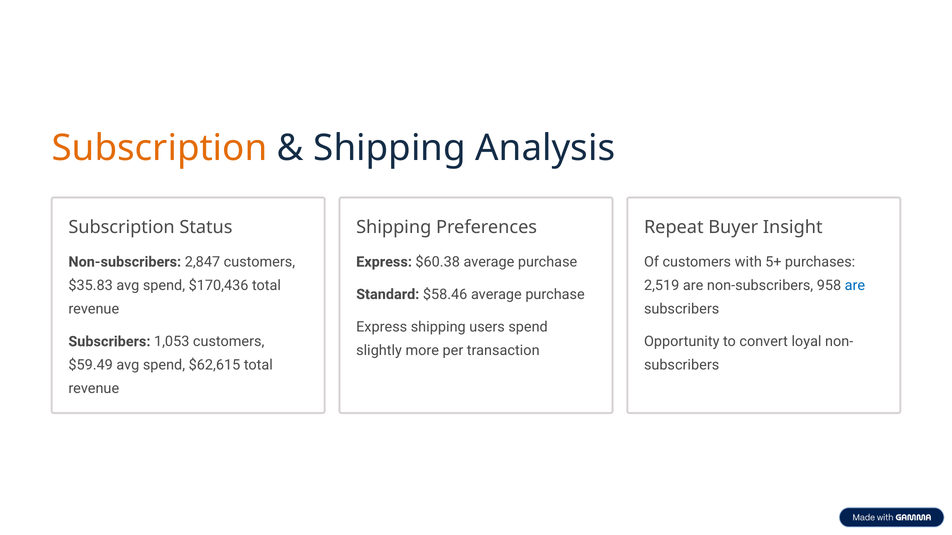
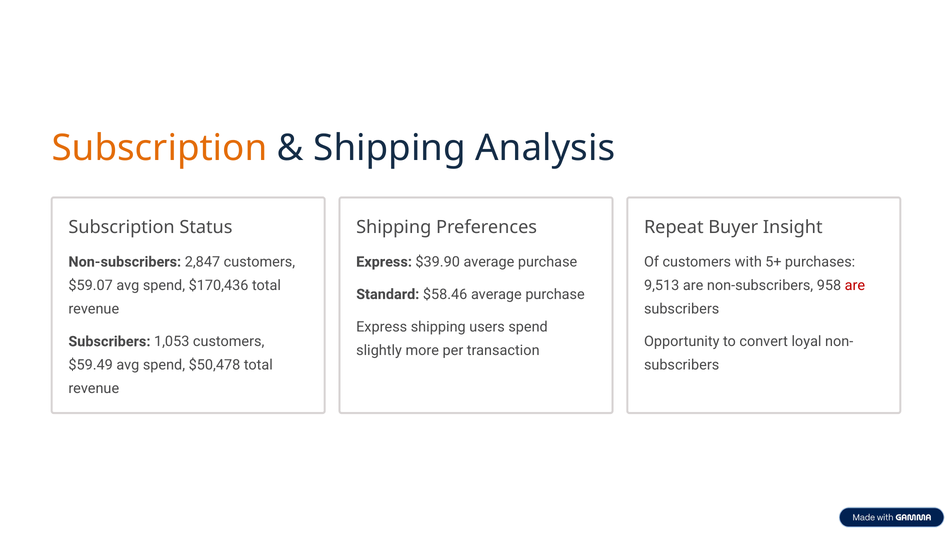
$60.38: $60.38 -> $39.90
$35.83: $35.83 -> $59.07
2,519: 2,519 -> 9,513
are at (855, 286) colour: blue -> red
$62,615: $62,615 -> $50,478
